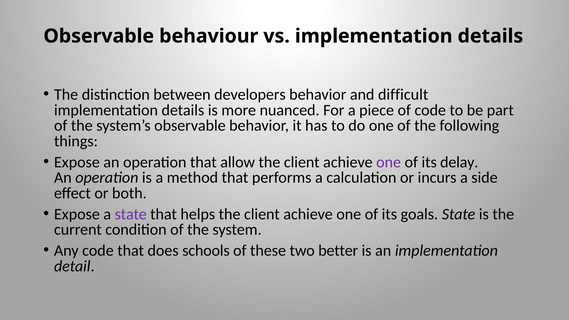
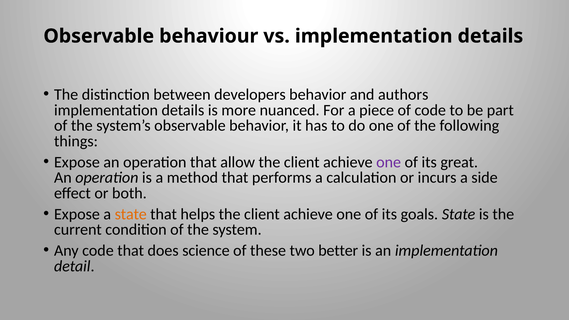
difficult: difficult -> authors
delay: delay -> great
state at (131, 214) colour: purple -> orange
schools: schools -> science
